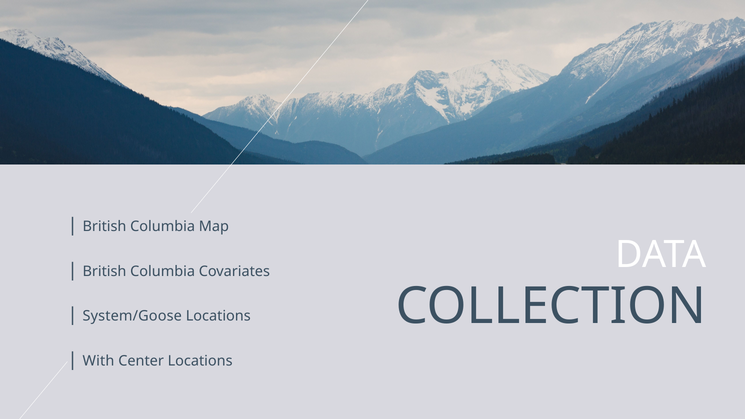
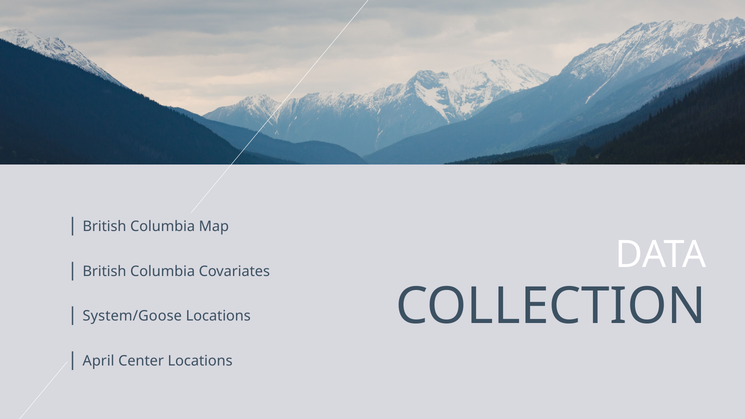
With: With -> April
